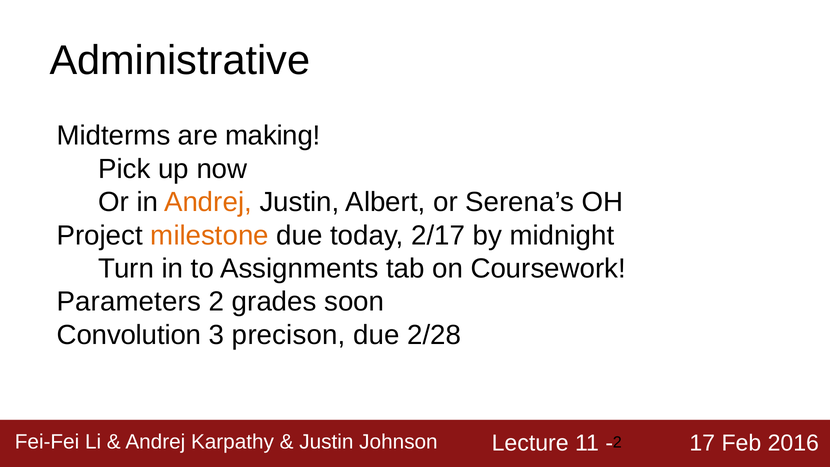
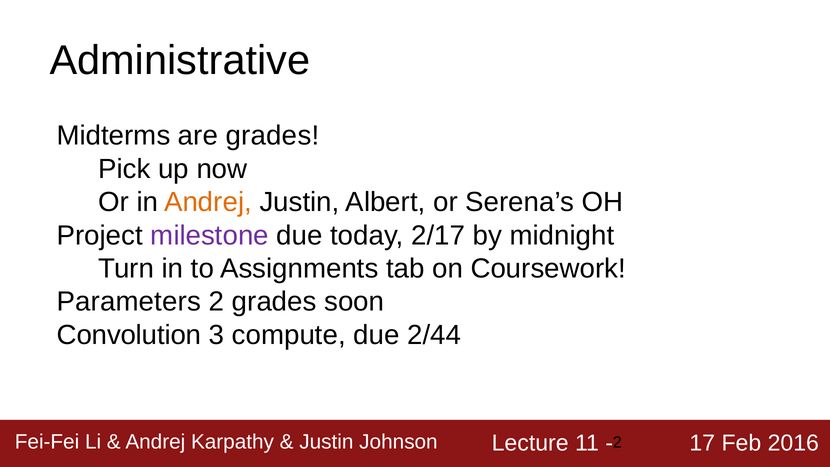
are making: making -> grades
milestone colour: orange -> purple
precison: precison -> compute
2/28: 2/28 -> 2/44
